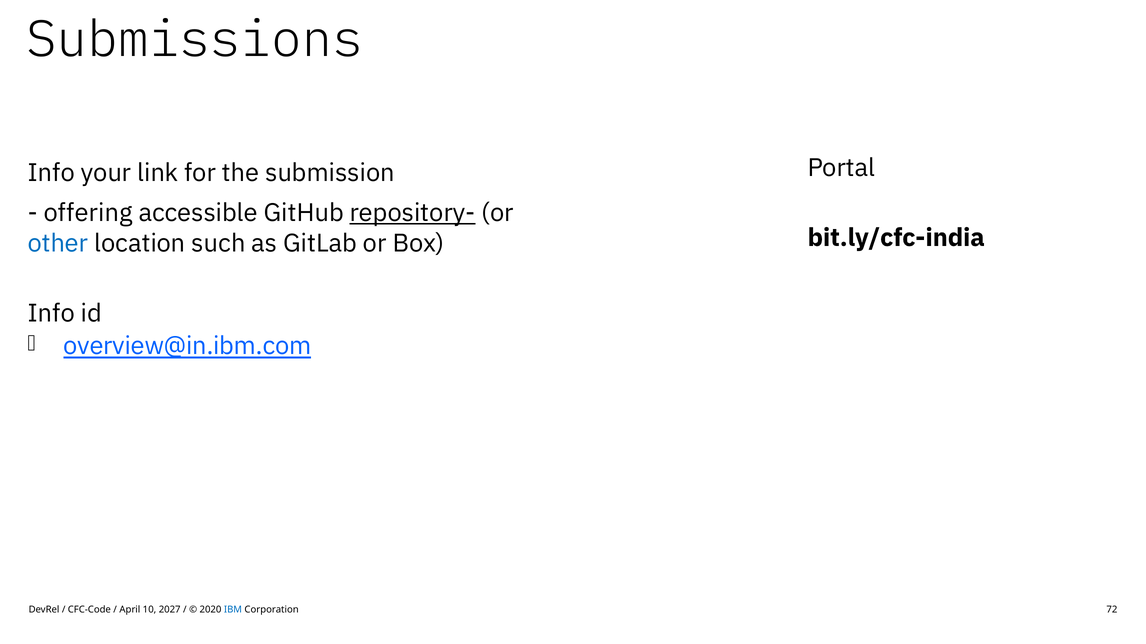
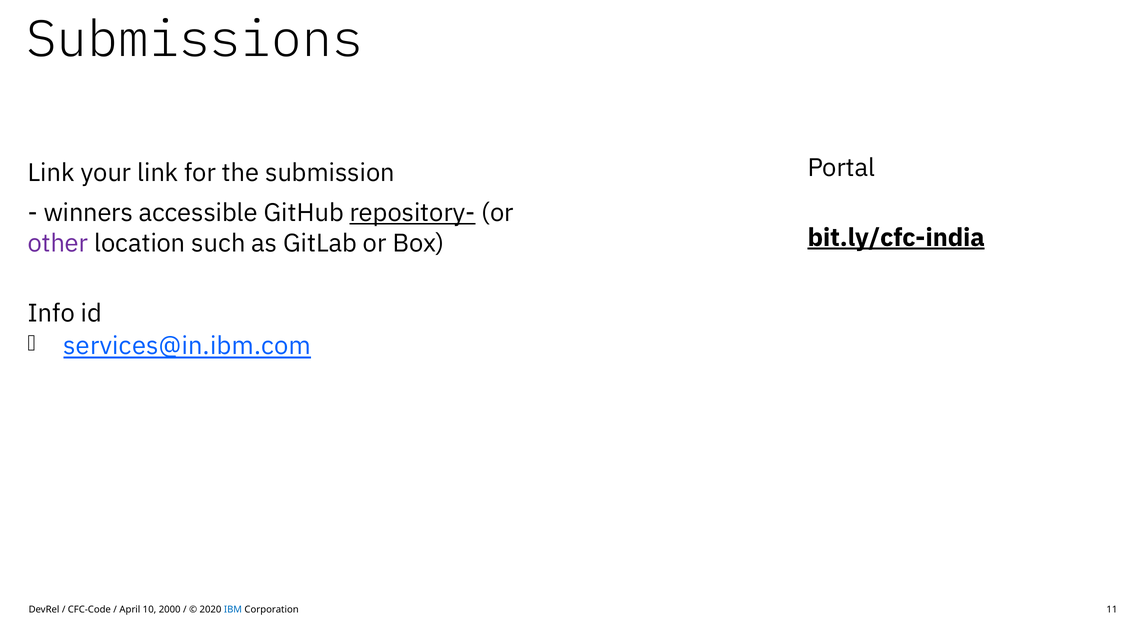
Info at (51, 173): Info -> Link
offering: offering -> winners
bit.ly/cfc-india underline: none -> present
other colour: blue -> purple
overview@in.ibm.com: overview@in.ibm.com -> services@in.ibm.com
2027: 2027 -> 2000
72: 72 -> 11
